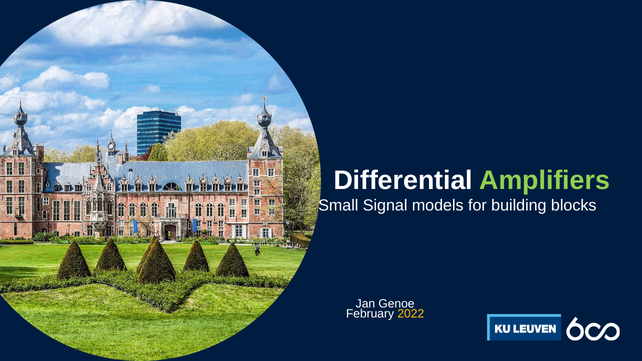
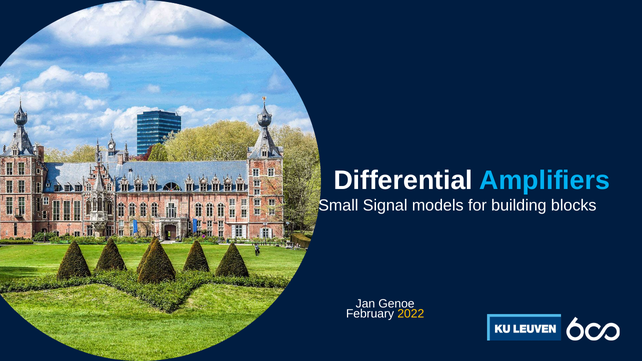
Amplifiers colour: light green -> light blue
